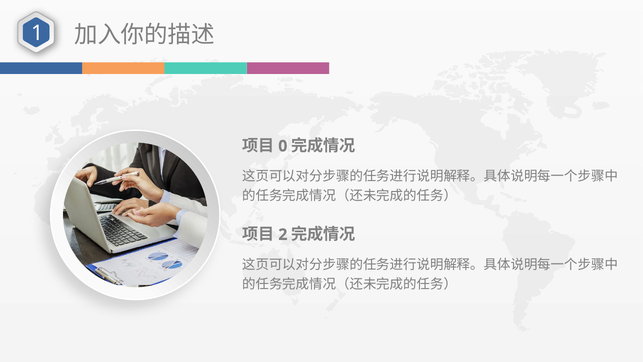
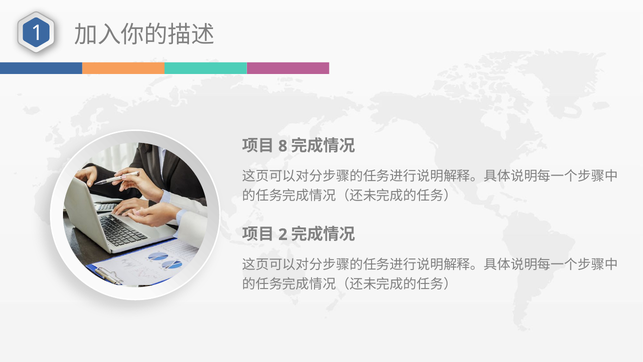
0: 0 -> 8
